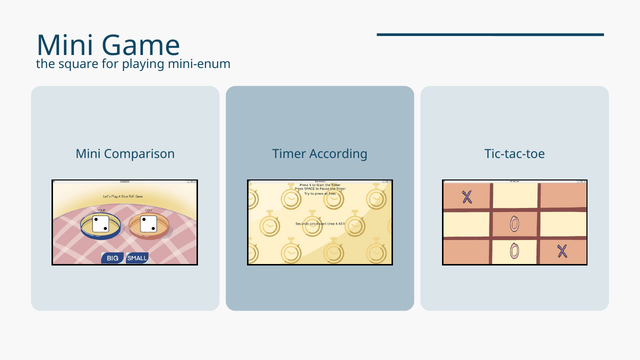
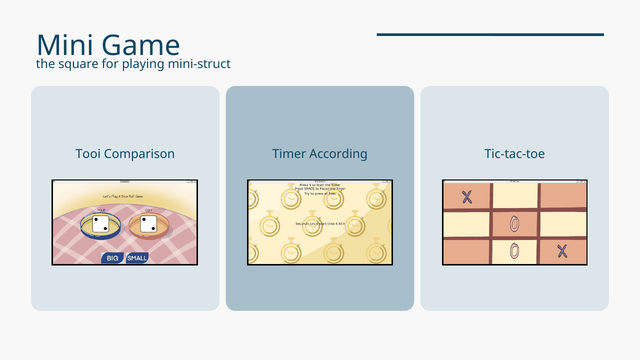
mini-enum: mini-enum -> mini-struct
Mini at (88, 154): Mini -> Tooi
